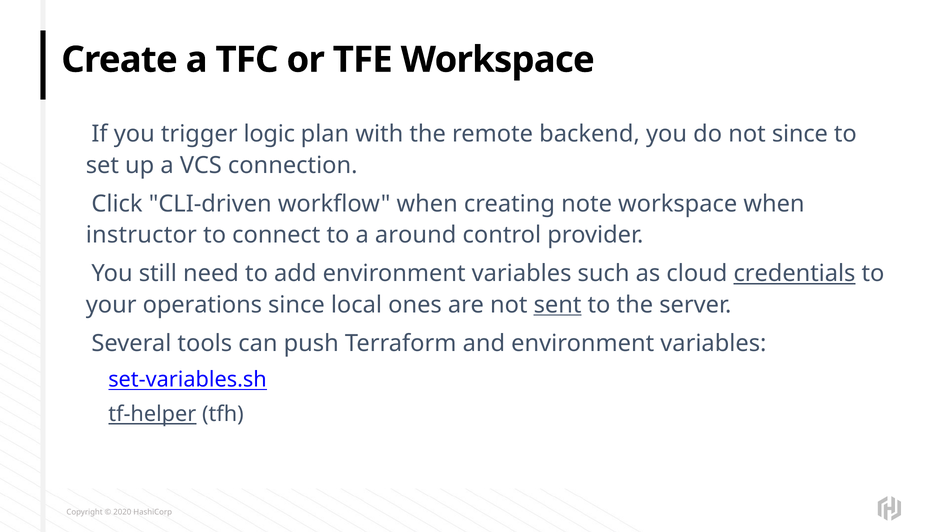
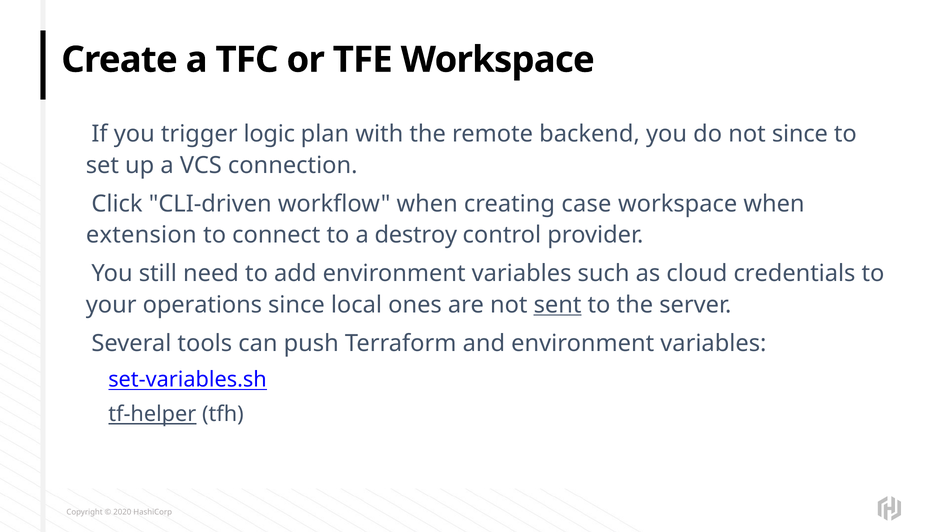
note: note -> case
instructor: instructor -> extension
around: around -> destroy
credentials underline: present -> none
